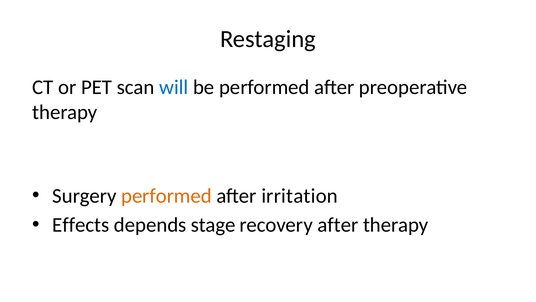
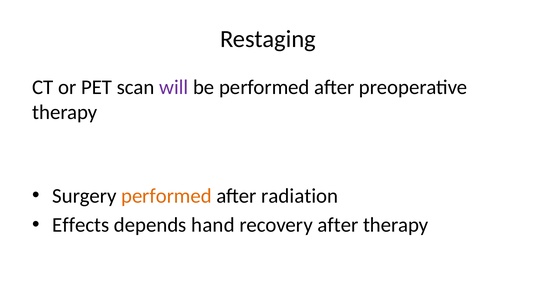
will colour: blue -> purple
irritation: irritation -> radiation
stage: stage -> hand
